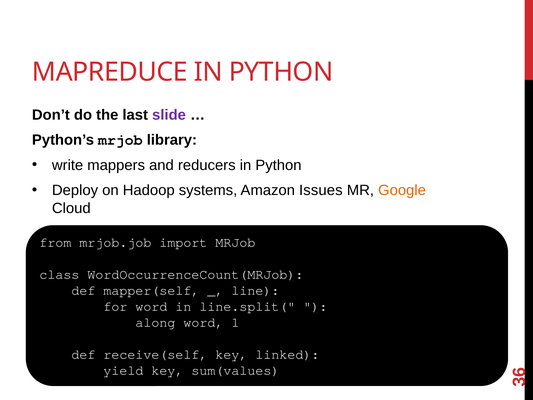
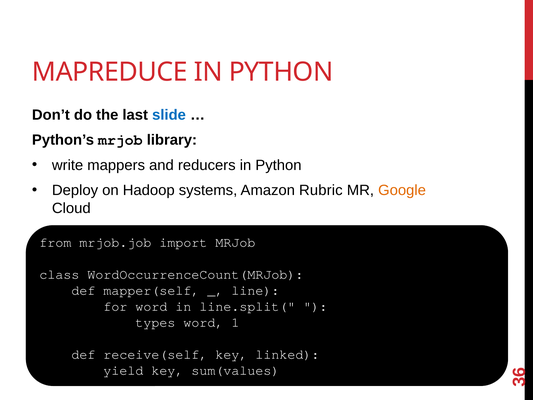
slide colour: purple -> blue
Issues: Issues -> Rubric
along: along -> types
